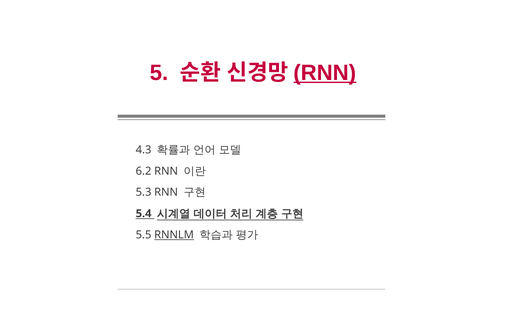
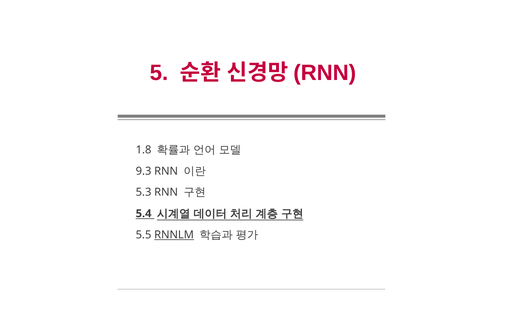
RNN at (325, 73) underline: present -> none
4.3: 4.3 -> 1.8
6.2: 6.2 -> 9.3
